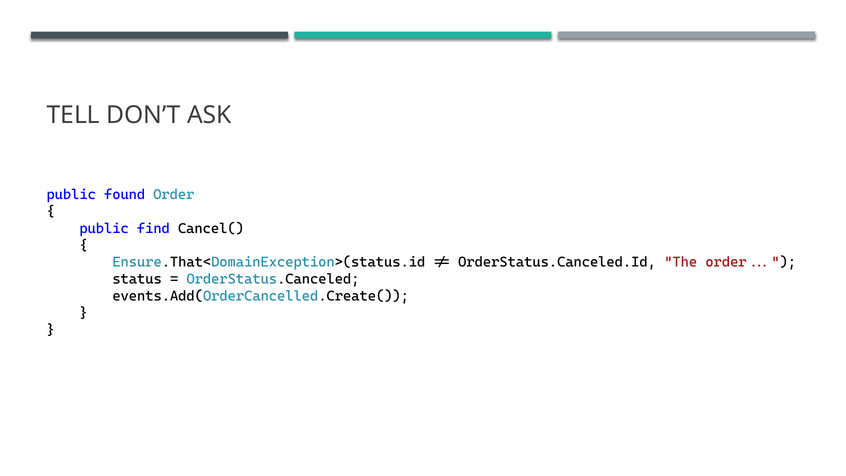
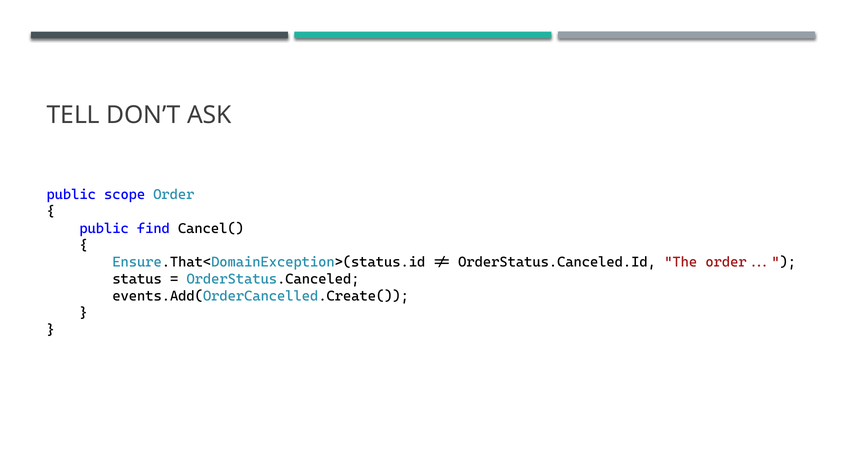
found: found -> scope
